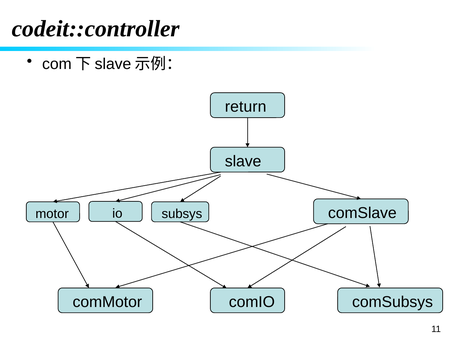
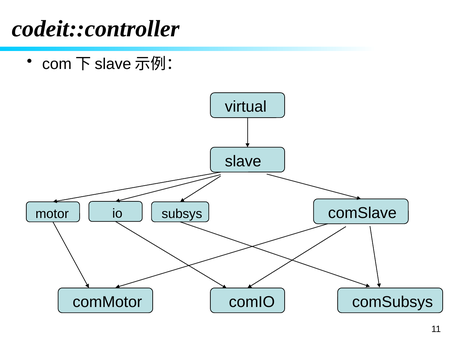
return: return -> virtual
